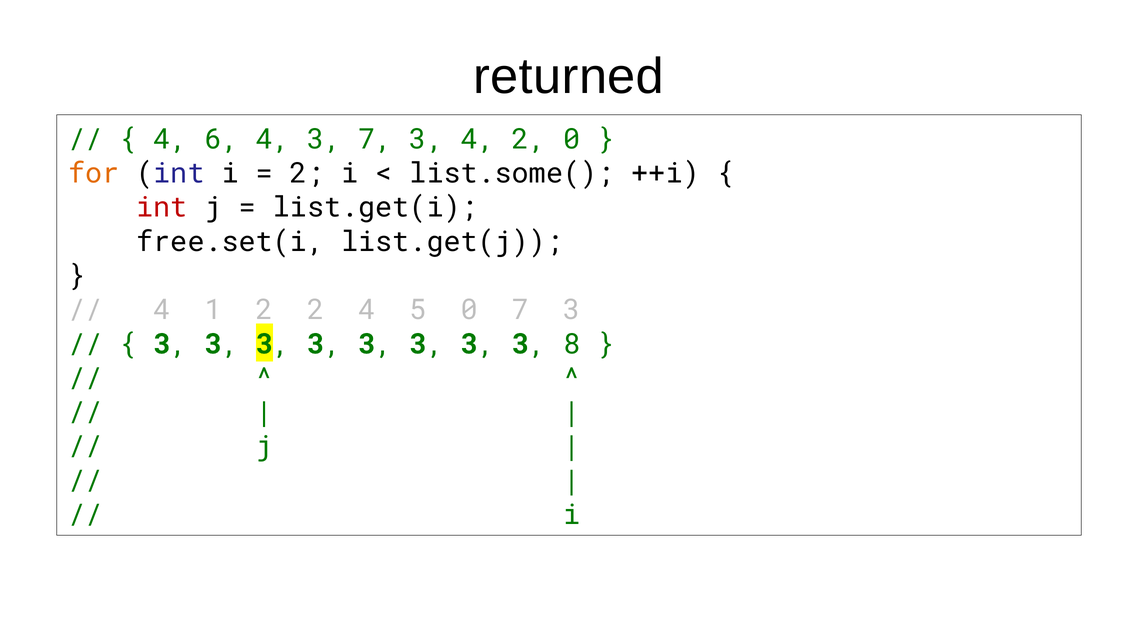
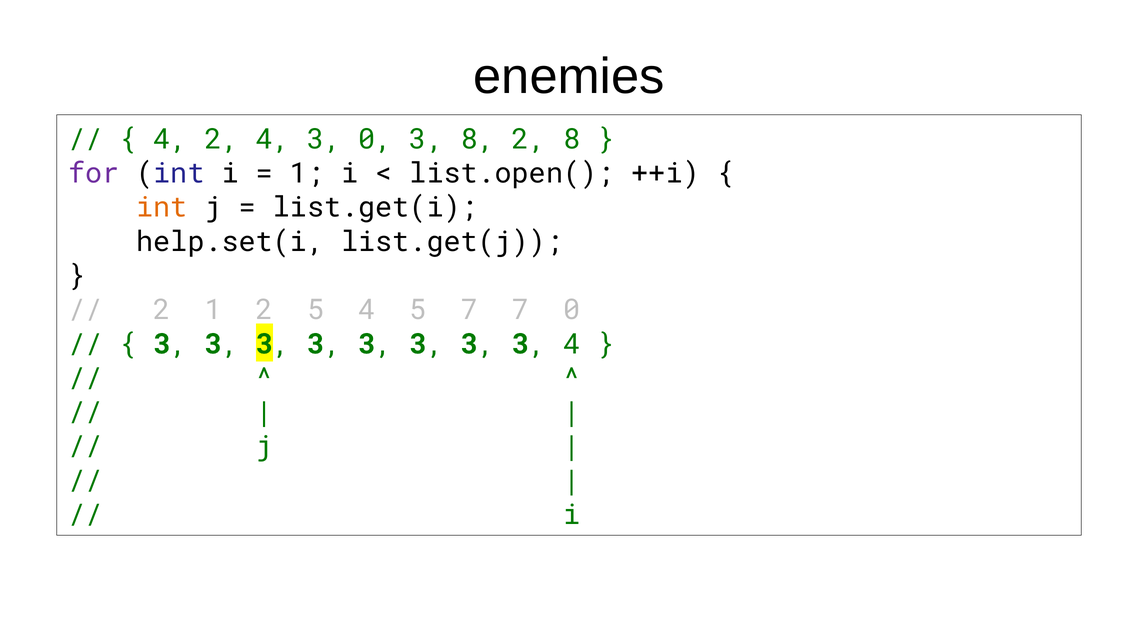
returned: returned -> enemies
4 6: 6 -> 2
3 7: 7 -> 0
3 4: 4 -> 8
2 0: 0 -> 8
for colour: orange -> purple
2 at (307, 173): 2 -> 1
list.some(: list.some( -> list.open(
int at (162, 208) colour: red -> orange
free.set(i: free.set(i -> help.set(i
4 at (162, 310): 4 -> 2
2 at (316, 310): 2 -> 5
5 0: 0 -> 7
3 at (572, 310): 3 -> 0
3 8: 8 -> 4
